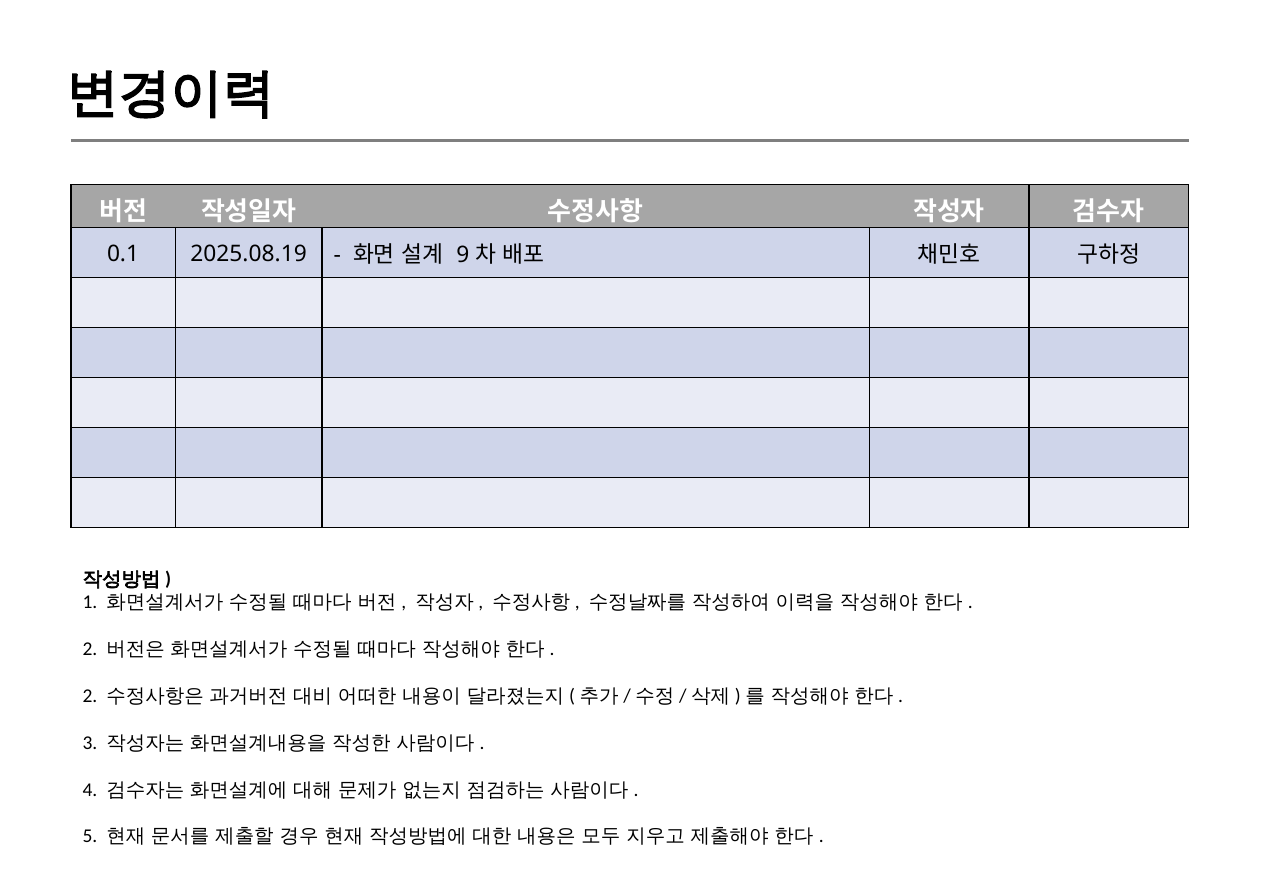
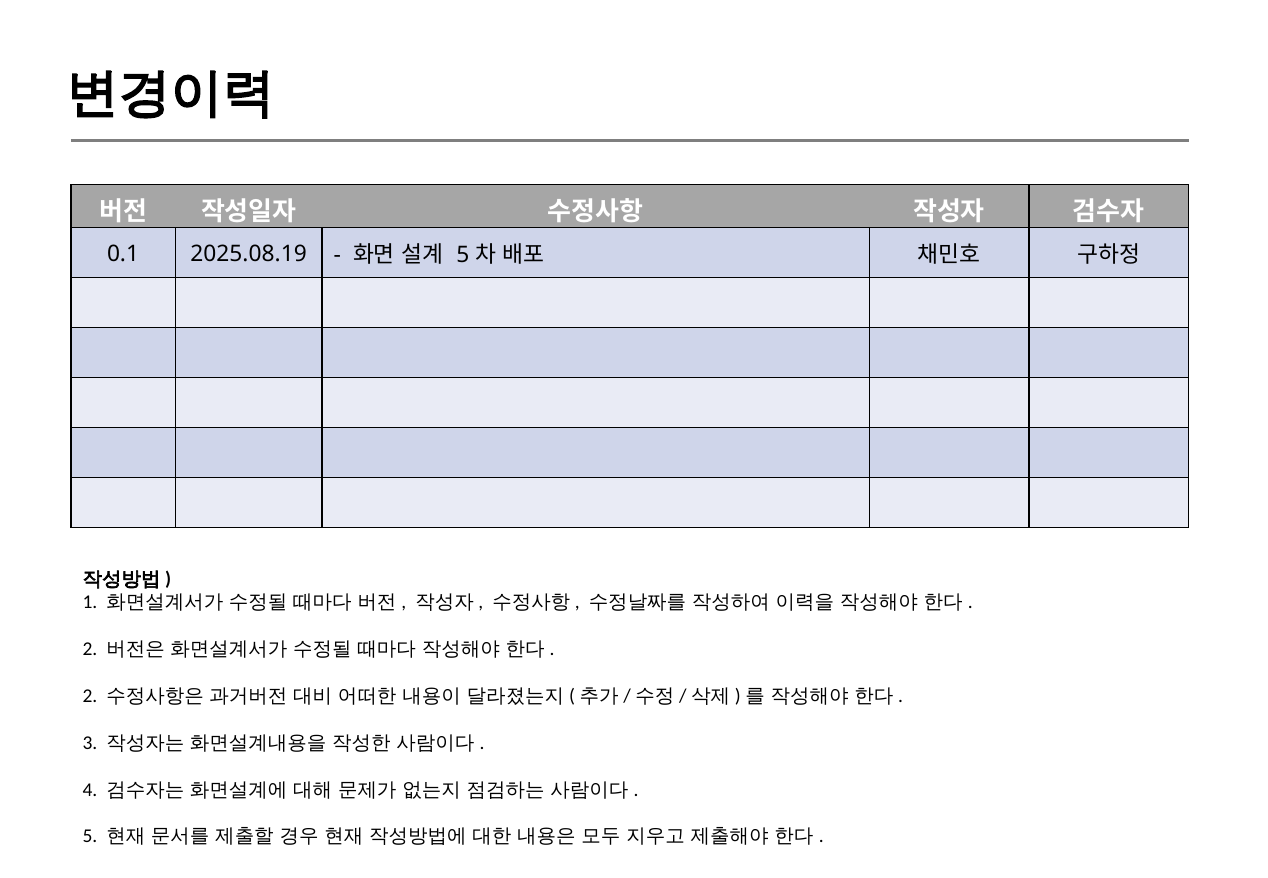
9 at (463, 255): 9 -> 5
